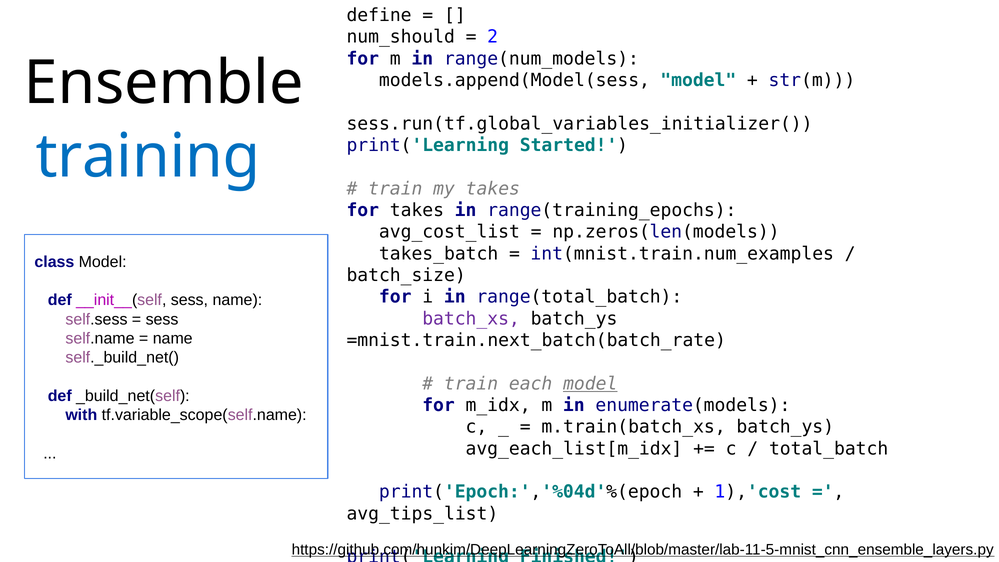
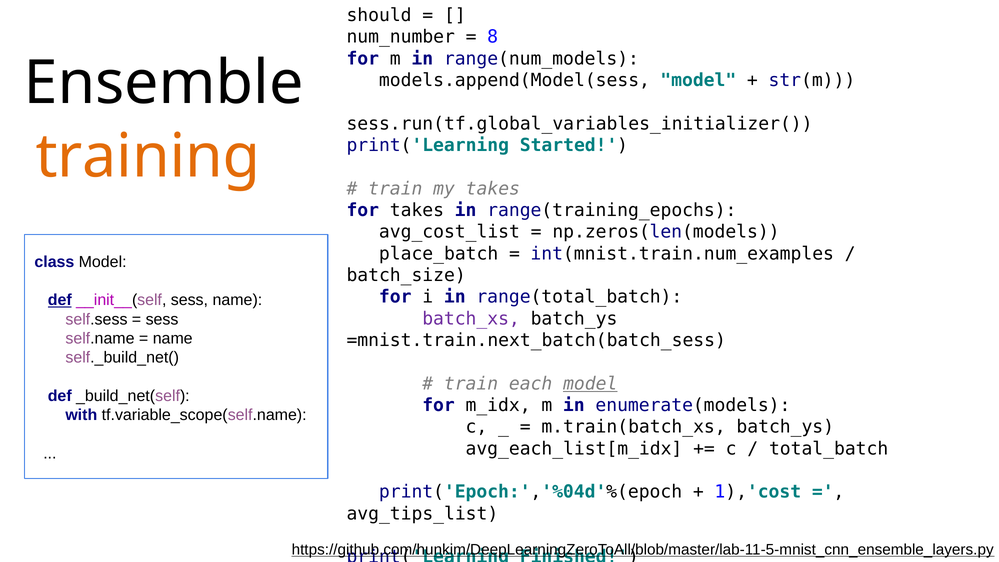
define: define -> should
num_should: num_should -> num_number
2: 2 -> 8
training colour: blue -> orange
takes_batch: takes_batch -> place_batch
def at (60, 300) underline: none -> present
=mnist.train.next_batch(batch_rate: =mnist.train.next_batch(batch_rate -> =mnist.train.next_batch(batch_sess
